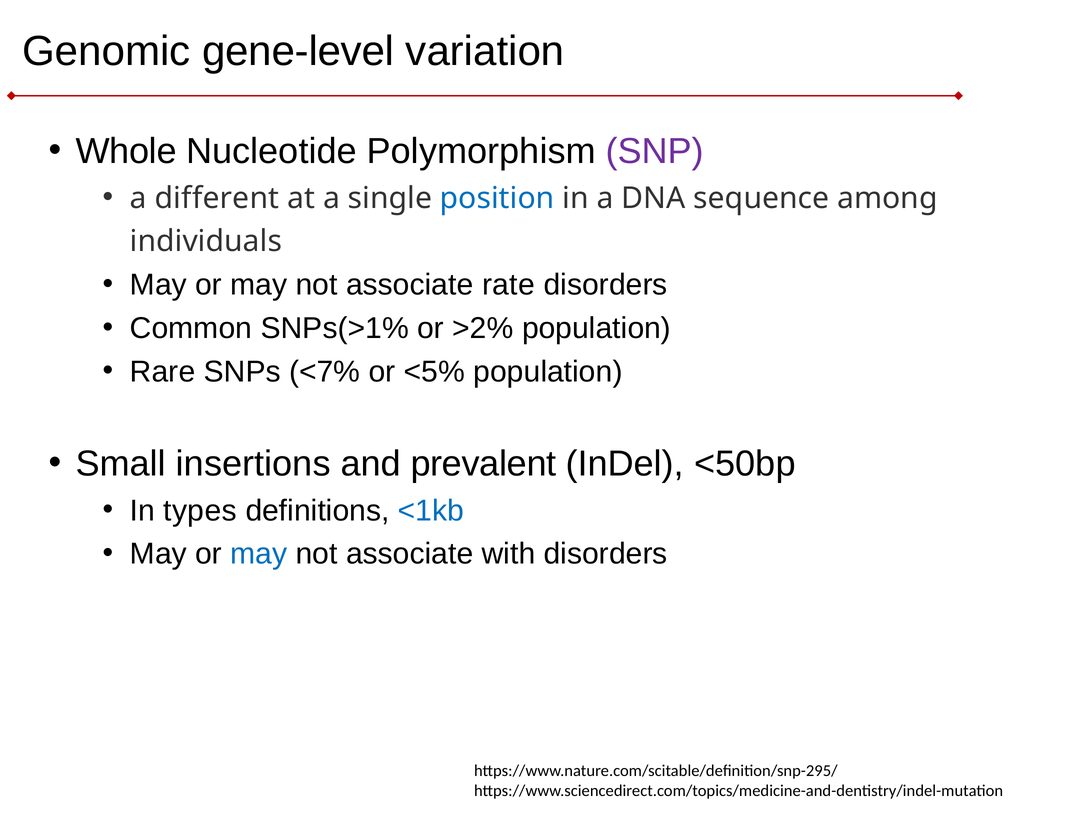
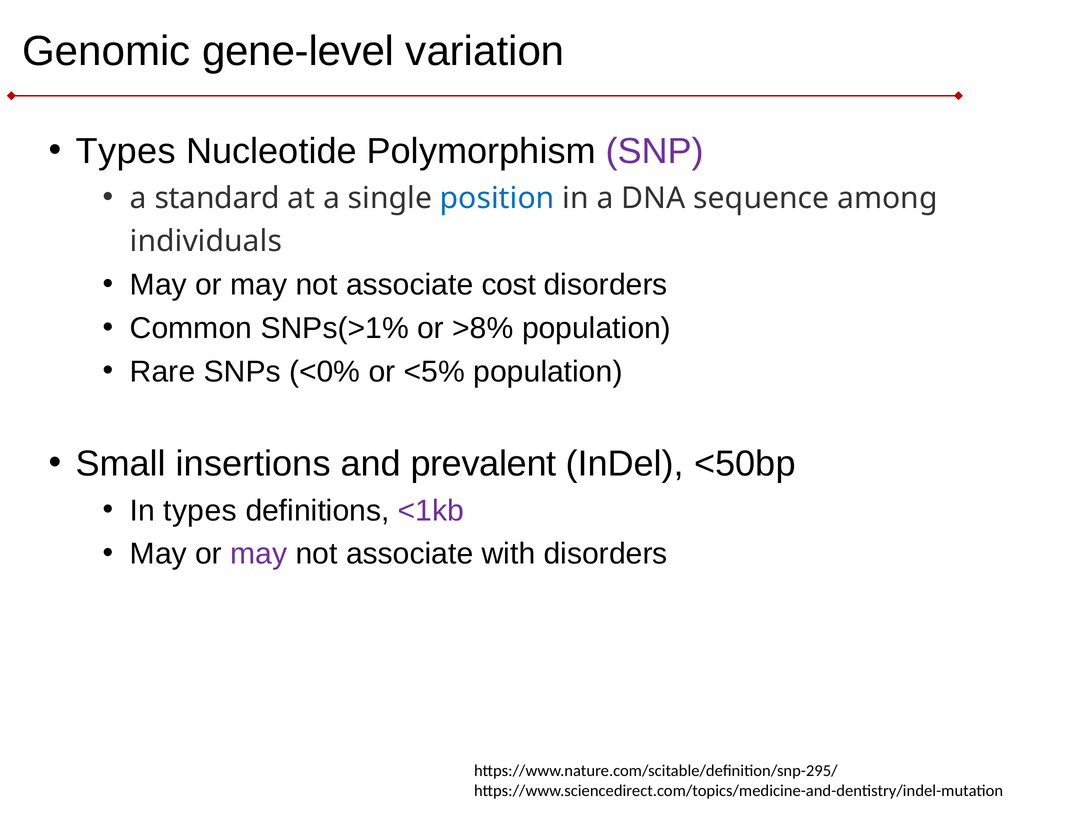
Whole at (126, 152): Whole -> Types
different: different -> standard
rate: rate -> cost
>2%: >2% -> >8%
<7%: <7% -> <0%
<1kb colour: blue -> purple
may at (259, 554) colour: blue -> purple
